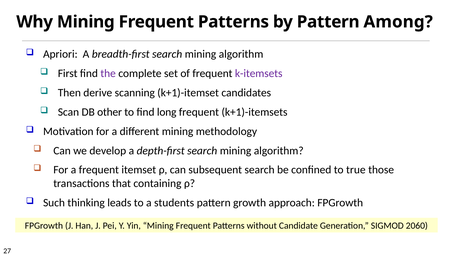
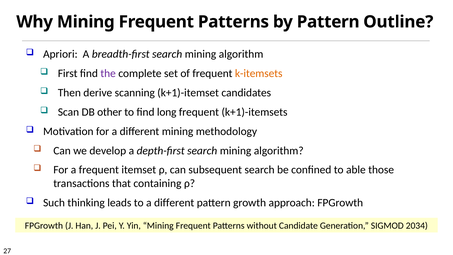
Among: Among -> Outline
k-itemsets colour: purple -> orange
true: true -> able
to a students: students -> different
2060: 2060 -> 2034
